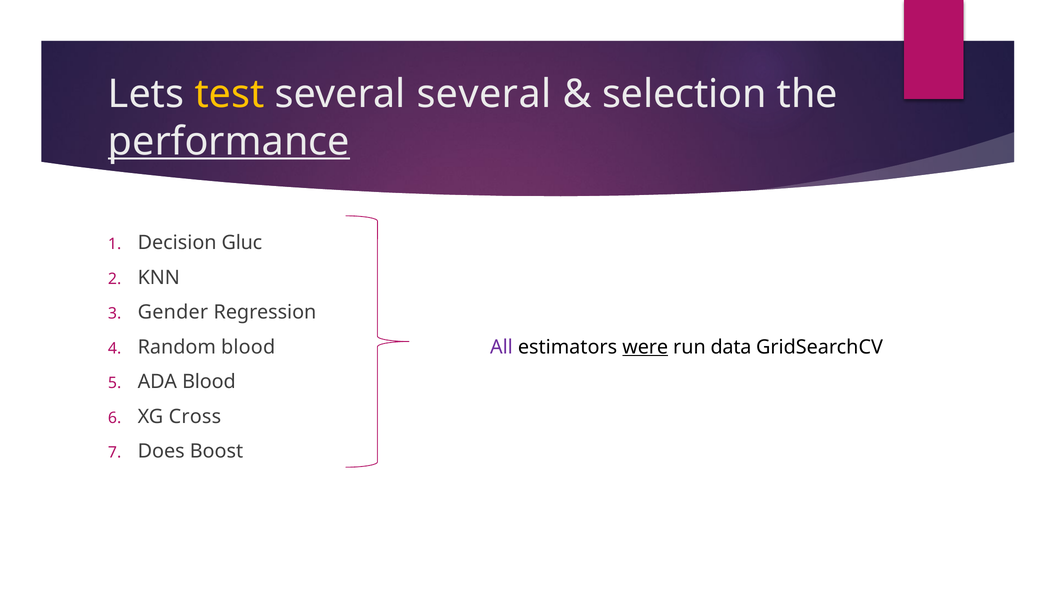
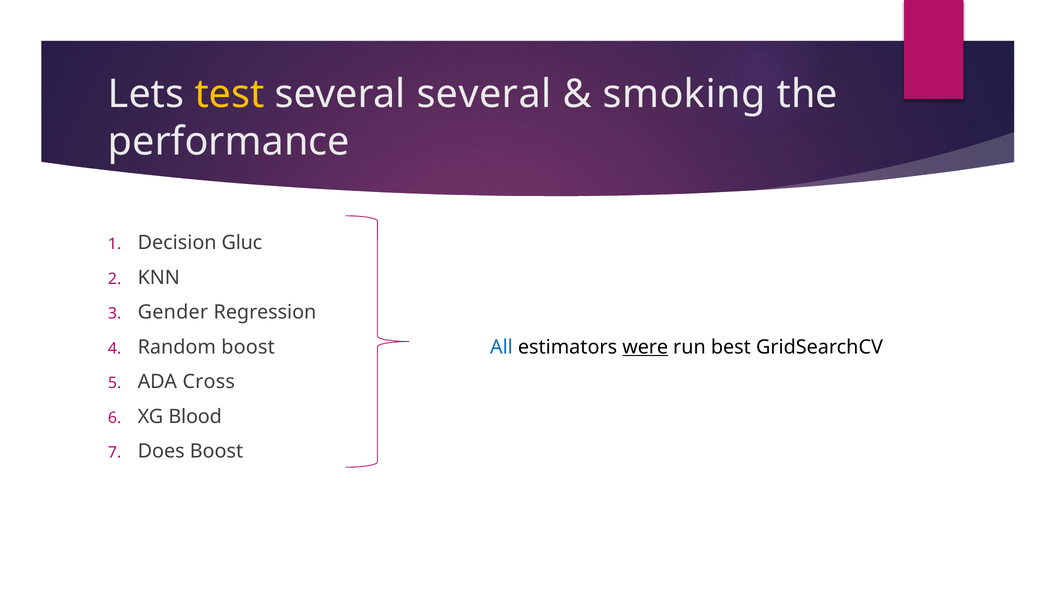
selection: selection -> smoking
performance underline: present -> none
All colour: purple -> blue
data: data -> best
Random blood: blood -> boost
ADA Blood: Blood -> Cross
Cross: Cross -> Blood
